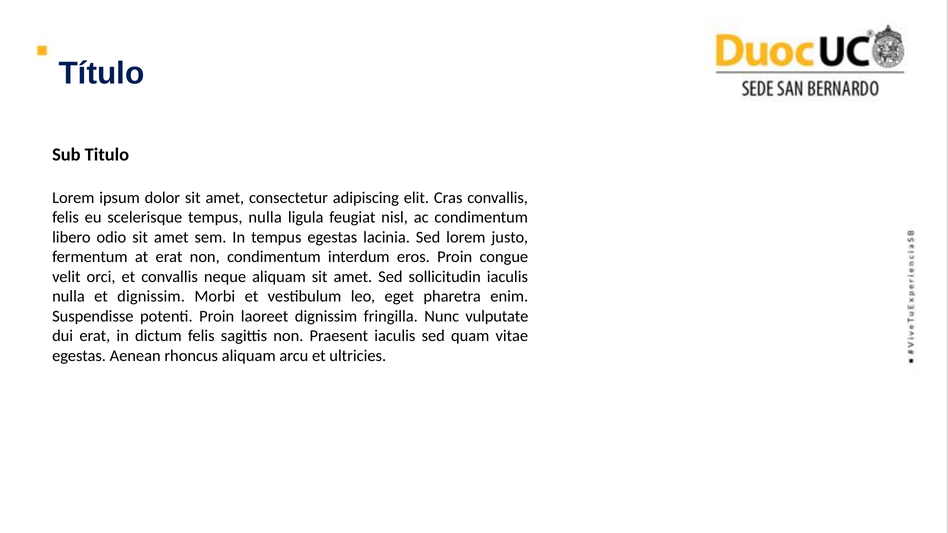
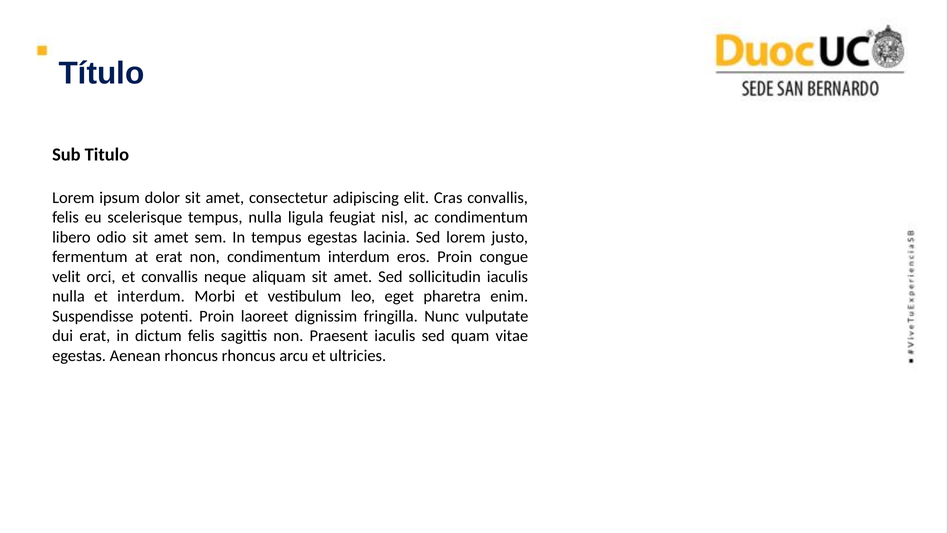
et dignissim: dignissim -> interdum
rhoncus aliquam: aliquam -> rhoncus
